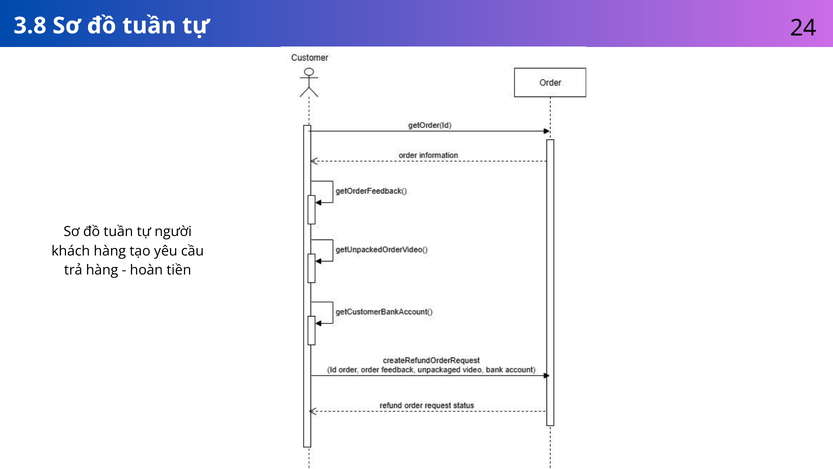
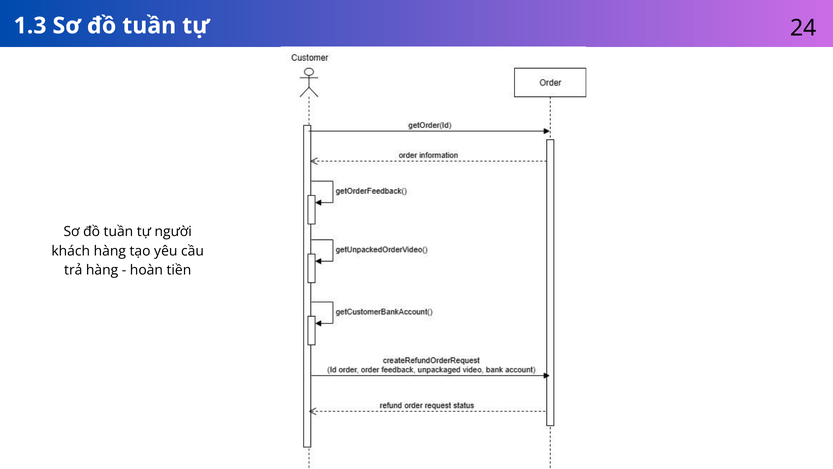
3.8: 3.8 -> 1.3
